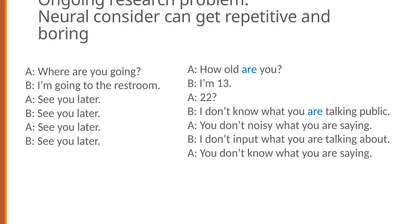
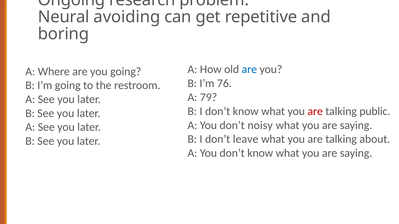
consider: consider -> avoiding
13: 13 -> 76
22: 22 -> 79
are at (315, 111) colour: blue -> red
input: input -> leave
